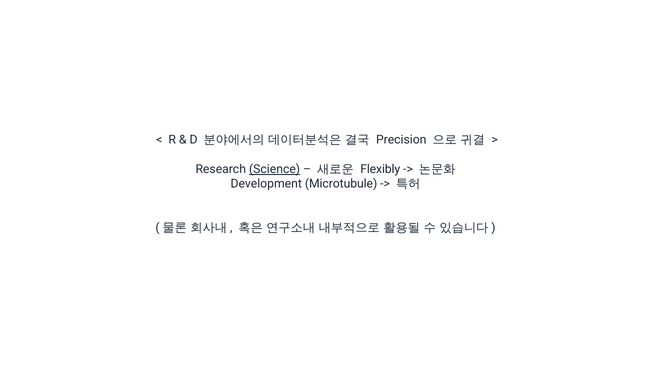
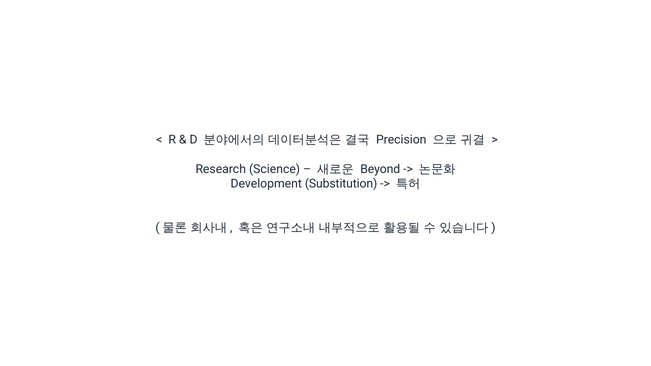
Science underline: present -> none
Flexibly: Flexibly -> Beyond
Microtubule: Microtubule -> Substitution
